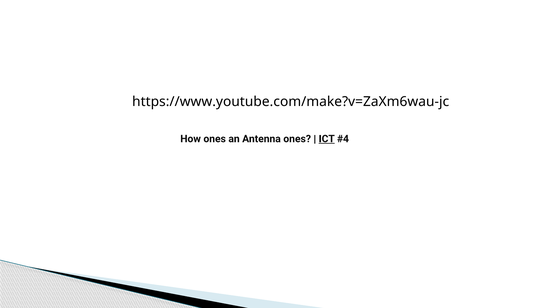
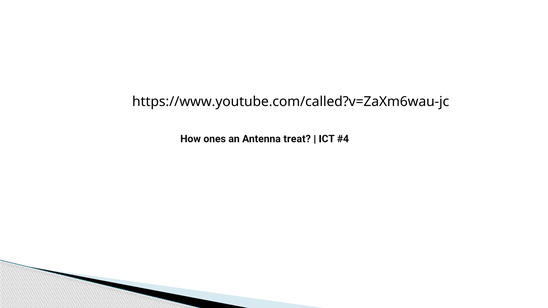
https://www.youtube.com/make?v=ZaXm6wau-jc: https://www.youtube.com/make?v=ZaXm6wau-jc -> https://www.youtube.com/called?v=ZaXm6wau-jc
Antenna ones: ones -> treat
ICT underline: present -> none
